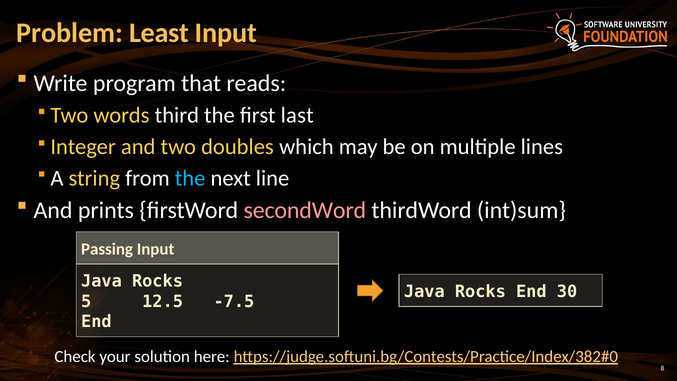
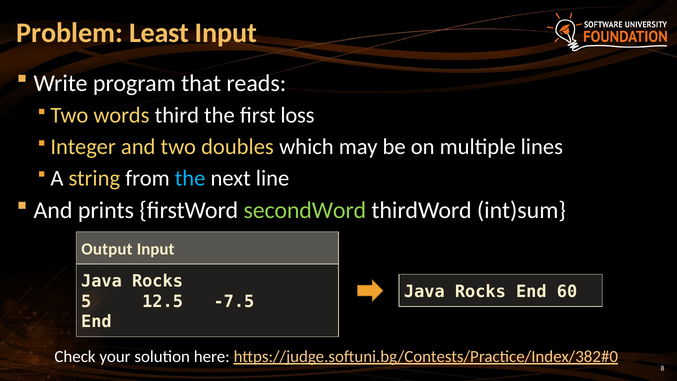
last: last -> loss
secondWord colour: pink -> light green
Passing: Passing -> Output
30: 30 -> 60
